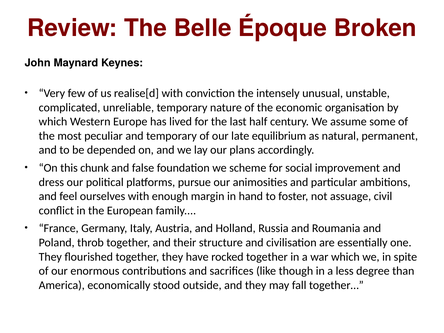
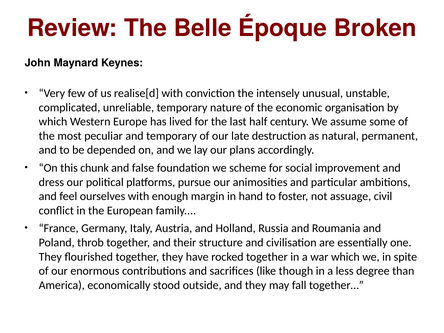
equilibrium: equilibrium -> destruction
